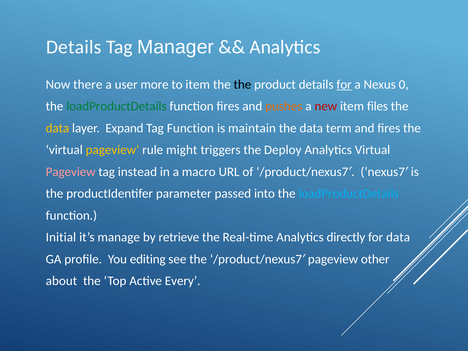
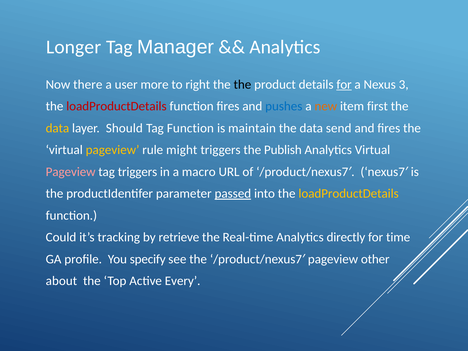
Details at (74, 47): Details -> Longer
to item: item -> right
0: 0 -> 3
loadProductDetails at (116, 106) colour: green -> red
pushes colour: orange -> blue
new colour: red -> orange
files: files -> first
Expand: Expand -> Should
term: term -> send
Deploy: Deploy -> Publish
tag instead: instead -> triggers
passed underline: none -> present
loadProductDetails at (349, 194) colour: light blue -> yellow
Initial: Initial -> Could
manage: manage -> tracking
for data: data -> time
editing: editing -> specify
